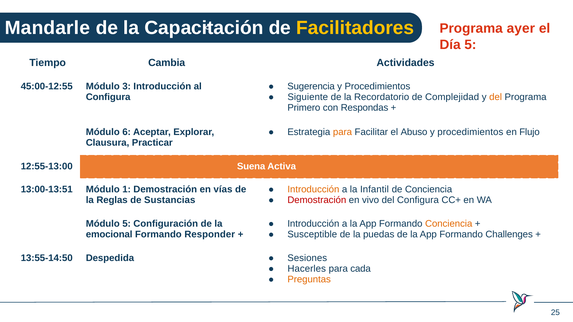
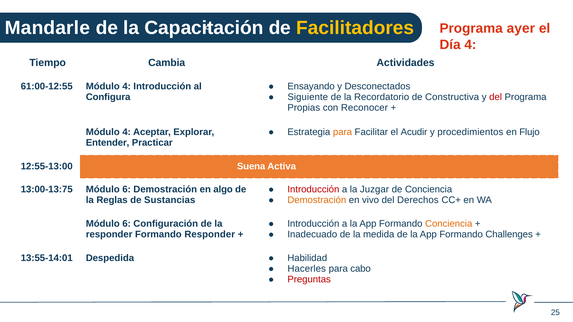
Día 5: 5 -> 4
Sugerencia: Sugerencia -> Ensayando
Procedimientos at (377, 86): Procedimientos -> Desconectados
45:00-12:55: 45:00-12:55 -> 61:00-12:55
3 at (127, 86): 3 -> 4
Complejidad: Complejidad -> Constructiva
del at (496, 97) colour: orange -> red
Primero: Primero -> Propias
Respondas: Respondas -> Reconocer
Abuso: Abuso -> Acudir
6 at (127, 132): 6 -> 4
Clausura: Clausura -> Entender
13:00-13:51: 13:00-13:51 -> 13:00-13:75
1 at (127, 190): 1 -> 6
vías: vías -> algo
Introducción at (313, 190) colour: orange -> red
Infantil: Infantil -> Juzgar
Demostración at (317, 200) colour: red -> orange
del Configura: Configura -> Derechos
5 at (127, 224): 5 -> 6
emocional at (109, 235): emocional -> responder
Susceptible: Susceptible -> Inadecuado
puedas: puedas -> medida
13:55-14:50: 13:55-14:50 -> 13:55-14:01
Sesiones: Sesiones -> Habilidad
cada: cada -> cabo
Preguntas colour: orange -> red
